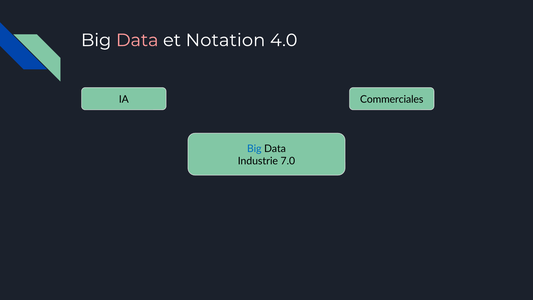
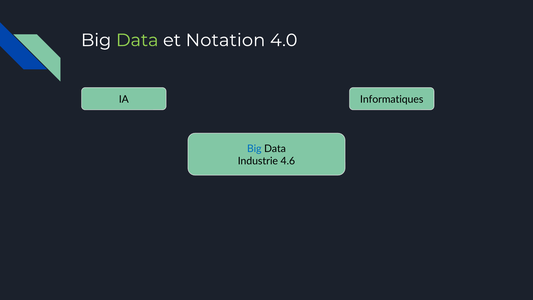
Data at (137, 40) colour: pink -> light green
Commerciales: Commerciales -> Informatiques
7.0: 7.0 -> 4.6
